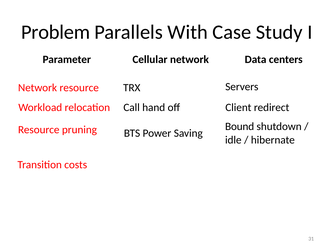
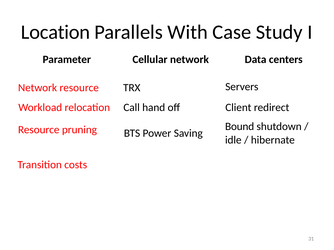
Problem: Problem -> Location
